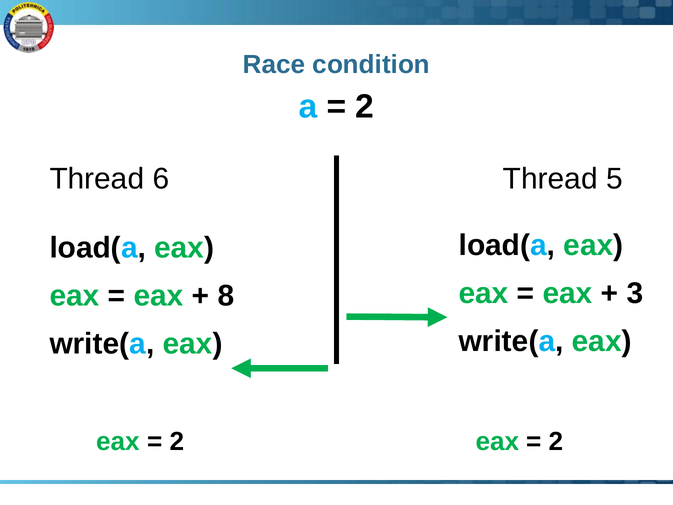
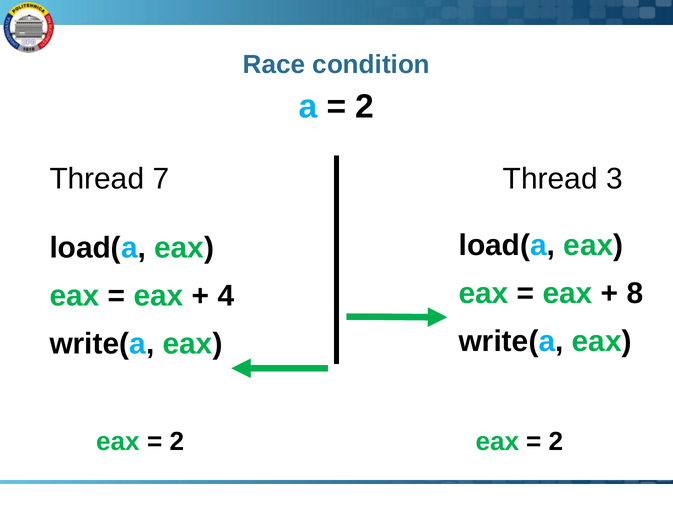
6: 6 -> 7
5: 5 -> 3
3: 3 -> 8
8: 8 -> 4
